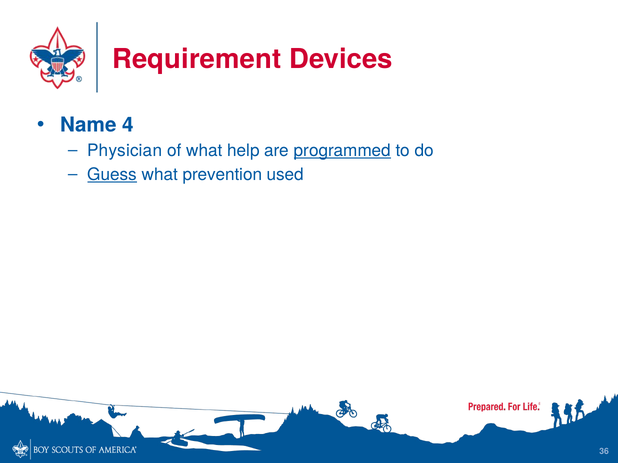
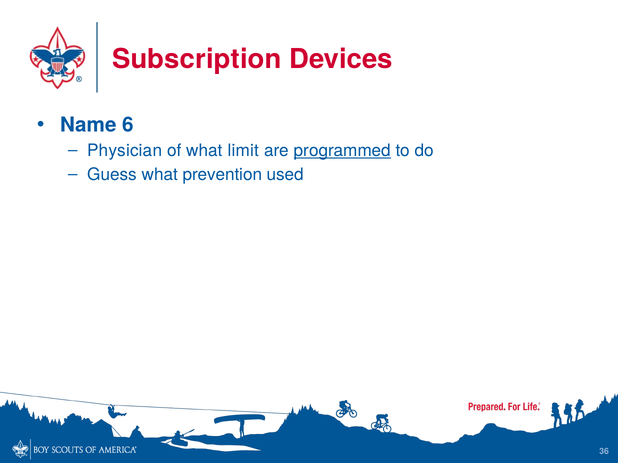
Requirement: Requirement -> Subscription
4: 4 -> 6
help: help -> limit
Guess underline: present -> none
